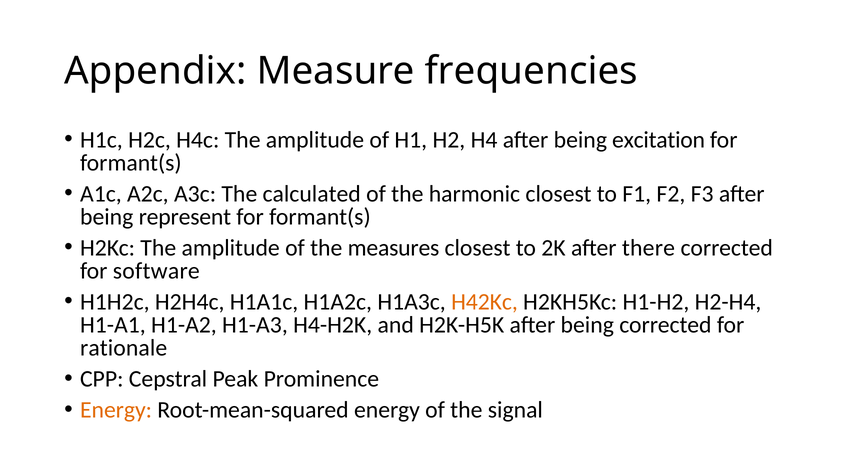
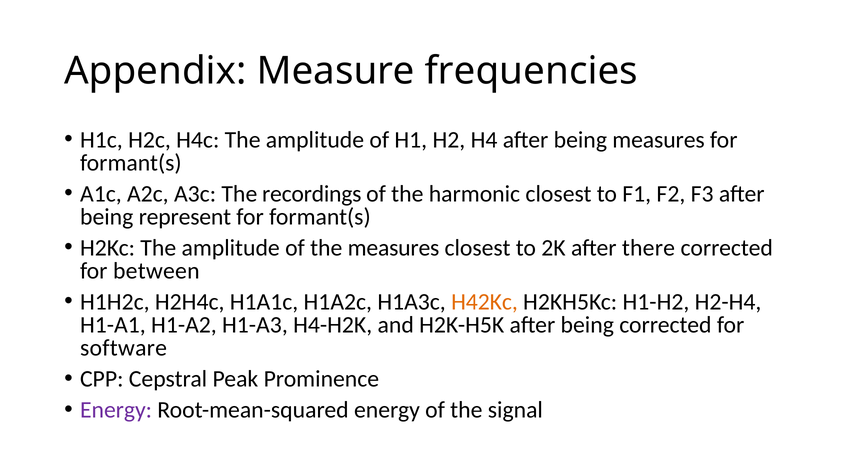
being excitation: excitation -> measures
calculated: calculated -> recordings
software: software -> between
rationale: rationale -> software
Energy at (116, 410) colour: orange -> purple
